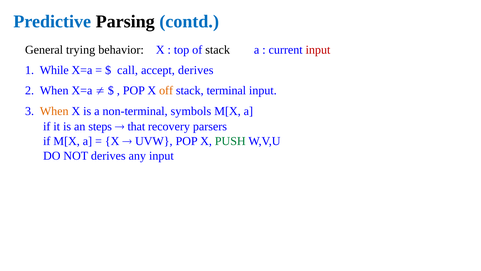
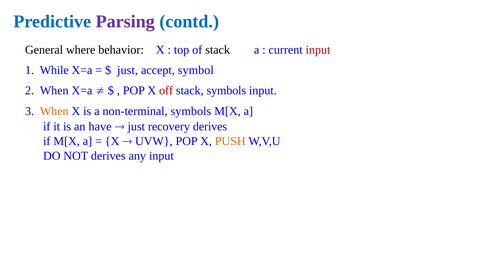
Parsing colour: black -> purple
trying: trying -> where
call at (128, 70): call -> just
accept derives: derives -> symbol
off colour: orange -> red
stack terminal: terminal -> symbols
steps: steps -> have
that at (136, 126): that -> just
recovery parsers: parsers -> derives
PUSH colour: green -> orange
